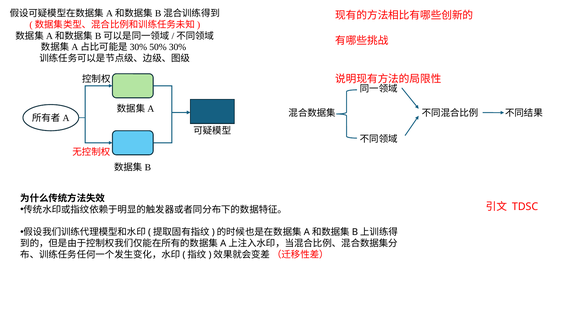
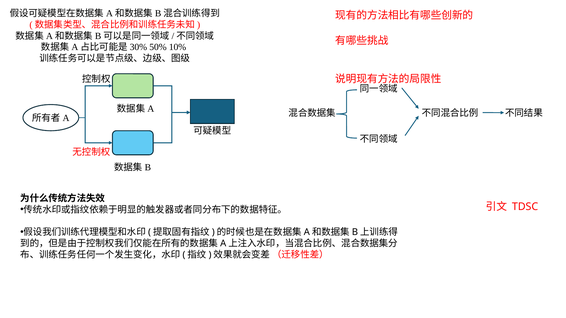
30%: 30% -> 10%
